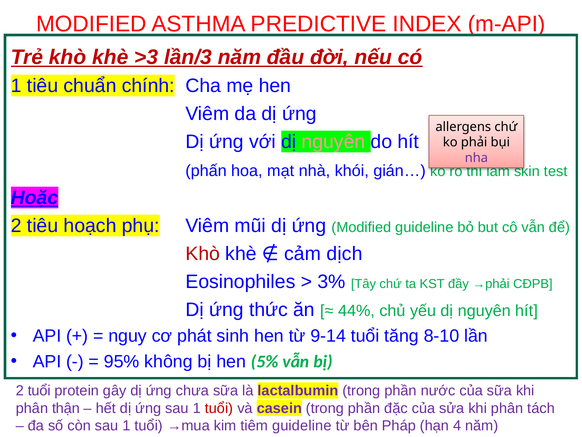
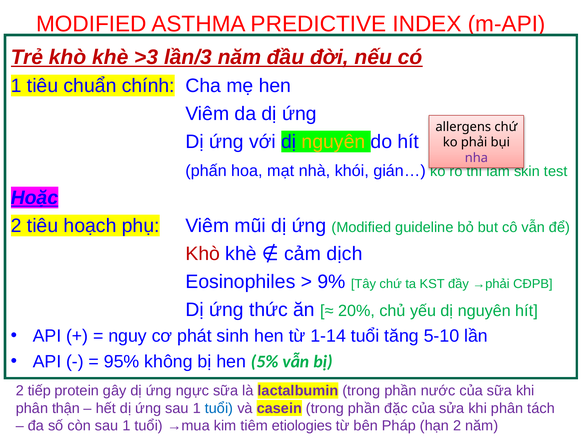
nguyên at (333, 142) colour: pink -> yellow
3%: 3% -> 9%
44%: 44% -> 20%
9-14: 9-14 -> 1-14
8-10: 8-10 -> 5-10
2 tuổi: tuổi -> tiếp
chưa: chưa -> ngực
tuổi at (219, 408) colour: red -> blue
tiêm guideline: guideline -> etiologies
hạn 4: 4 -> 2
